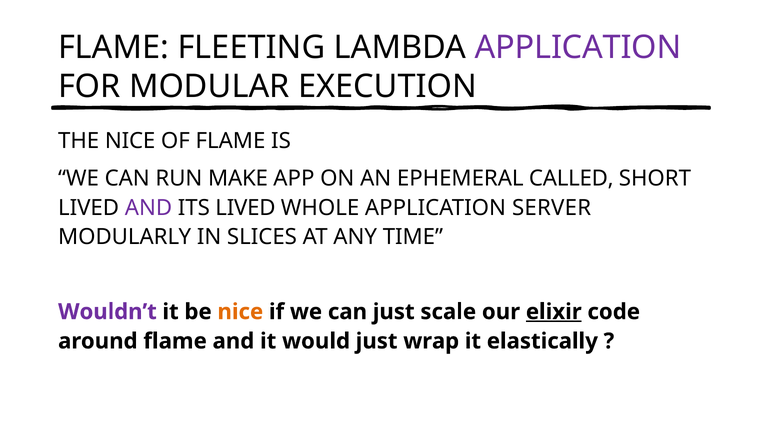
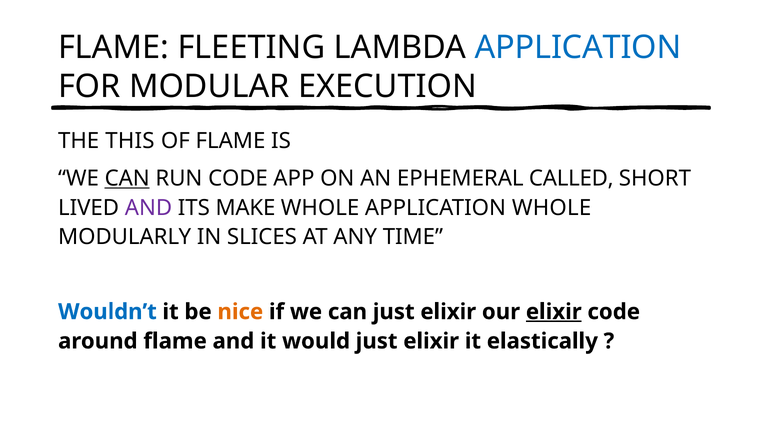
APPLICATION at (578, 47) colour: purple -> blue
THE NICE: NICE -> THIS
CAN at (127, 178) underline: none -> present
RUN MAKE: MAKE -> CODE
ITS LIVED: LIVED -> MAKE
APPLICATION SERVER: SERVER -> WHOLE
Wouldn’t colour: purple -> blue
can just scale: scale -> elixir
would just wrap: wrap -> elixir
